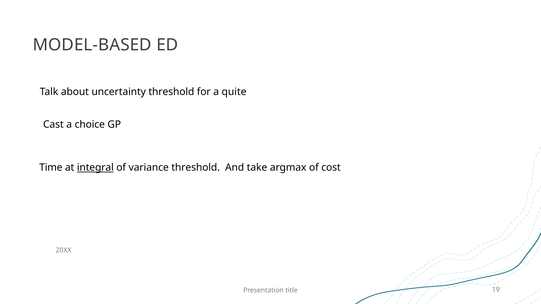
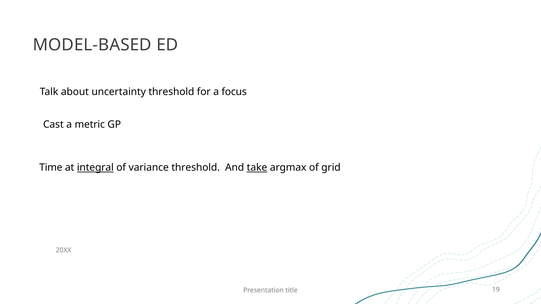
quite: quite -> focus
choice: choice -> metric
take underline: none -> present
cost: cost -> grid
